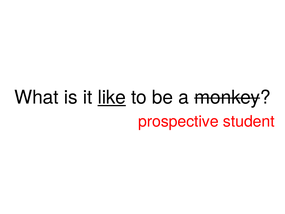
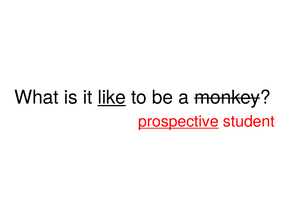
prospective underline: none -> present
